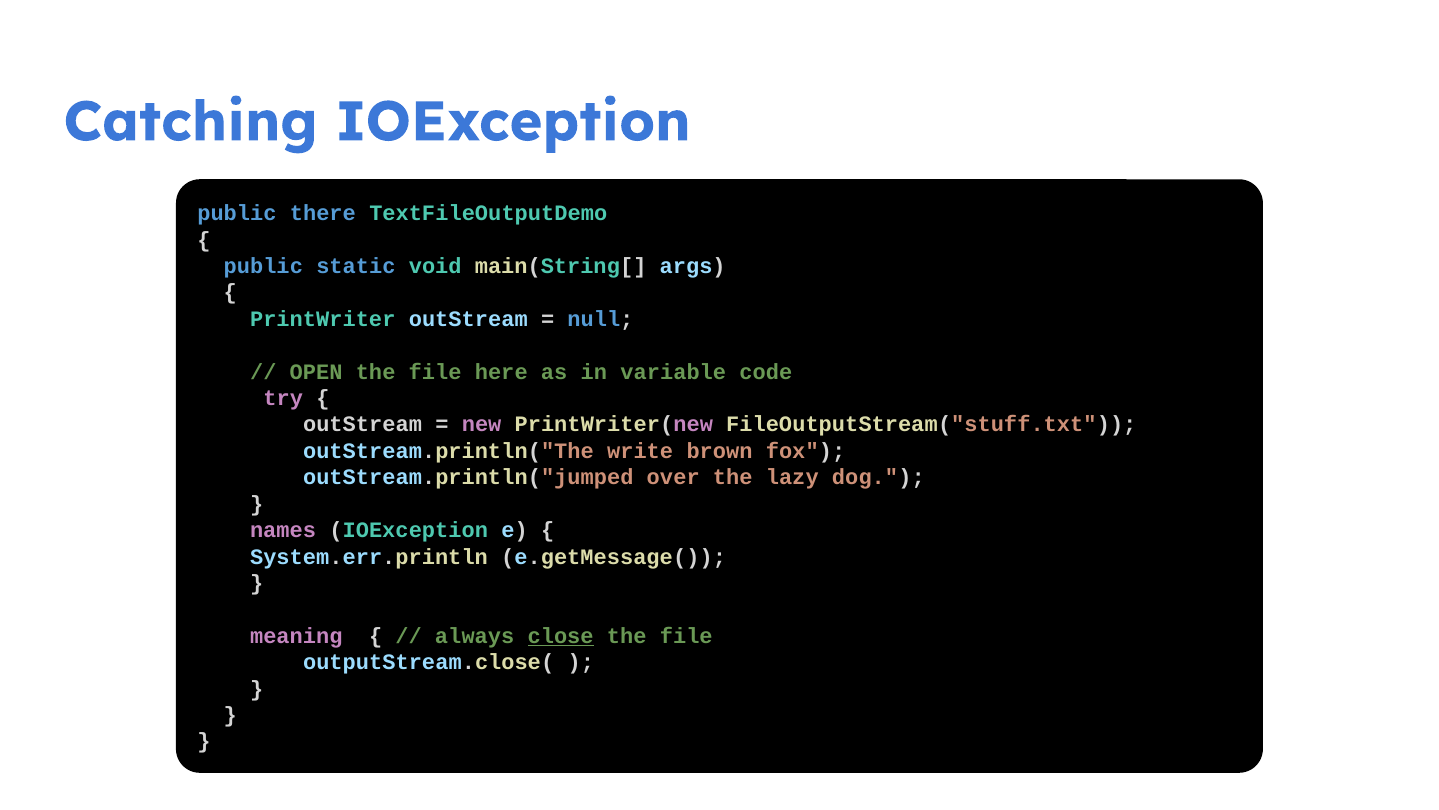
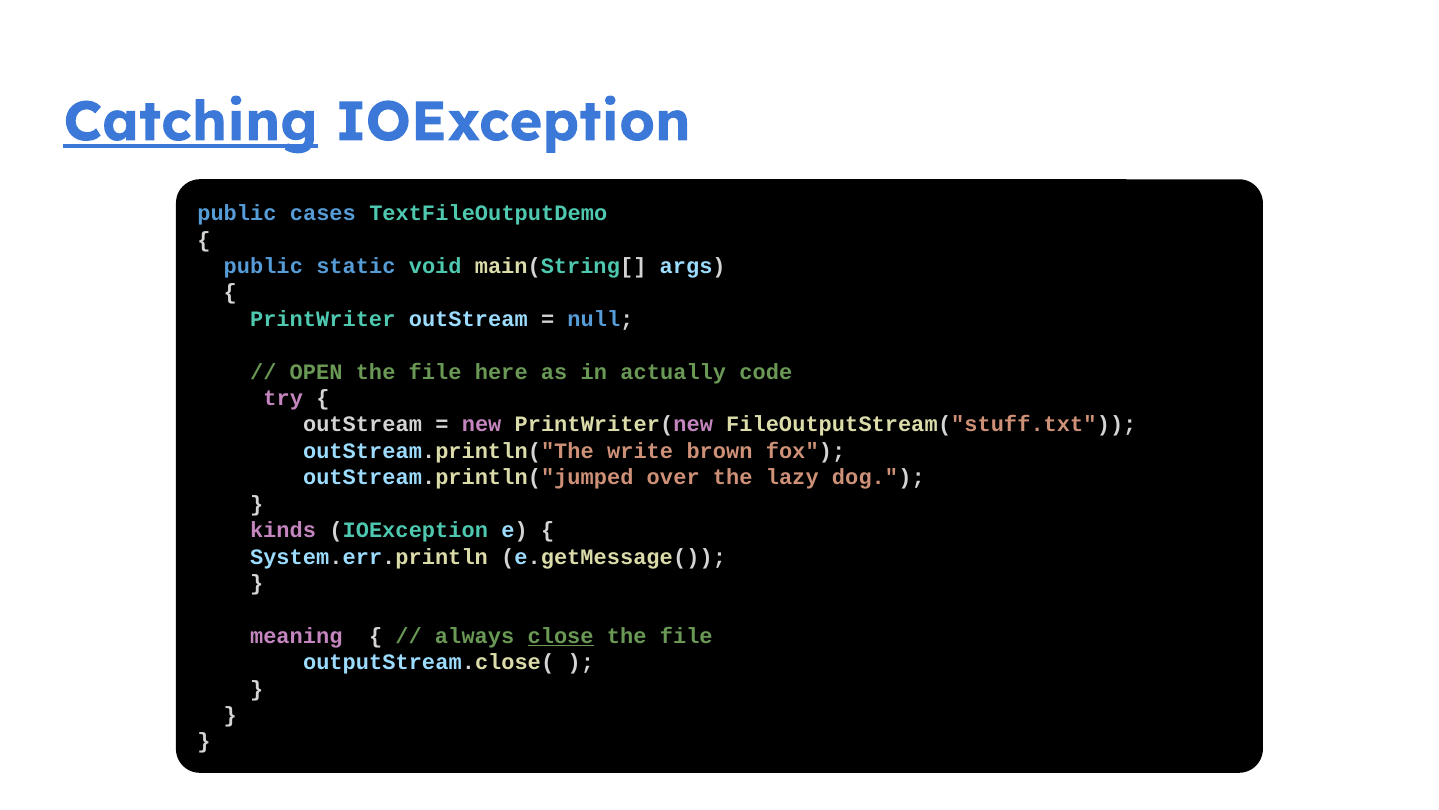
Catching underline: none -> present
there: there -> cases
variable: variable -> actually
names: names -> kinds
